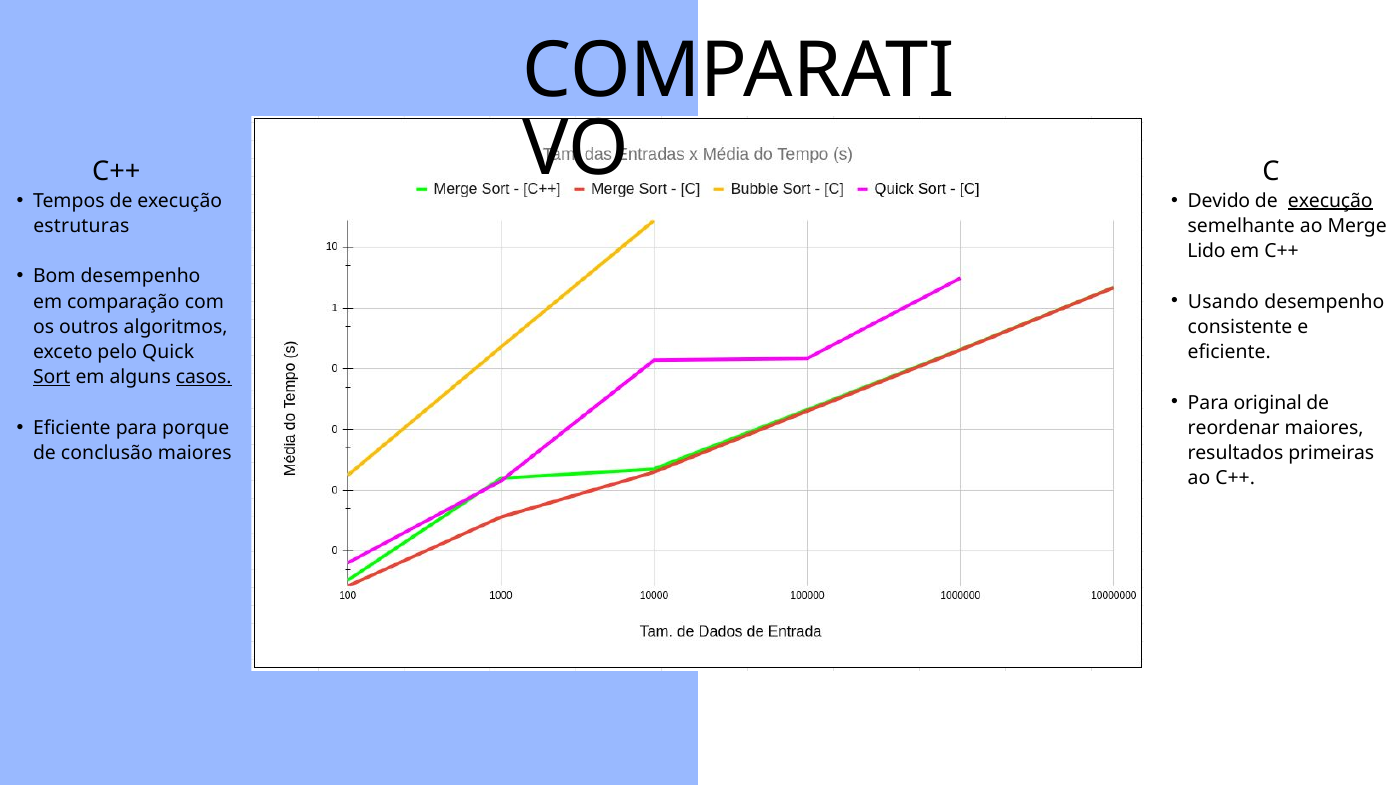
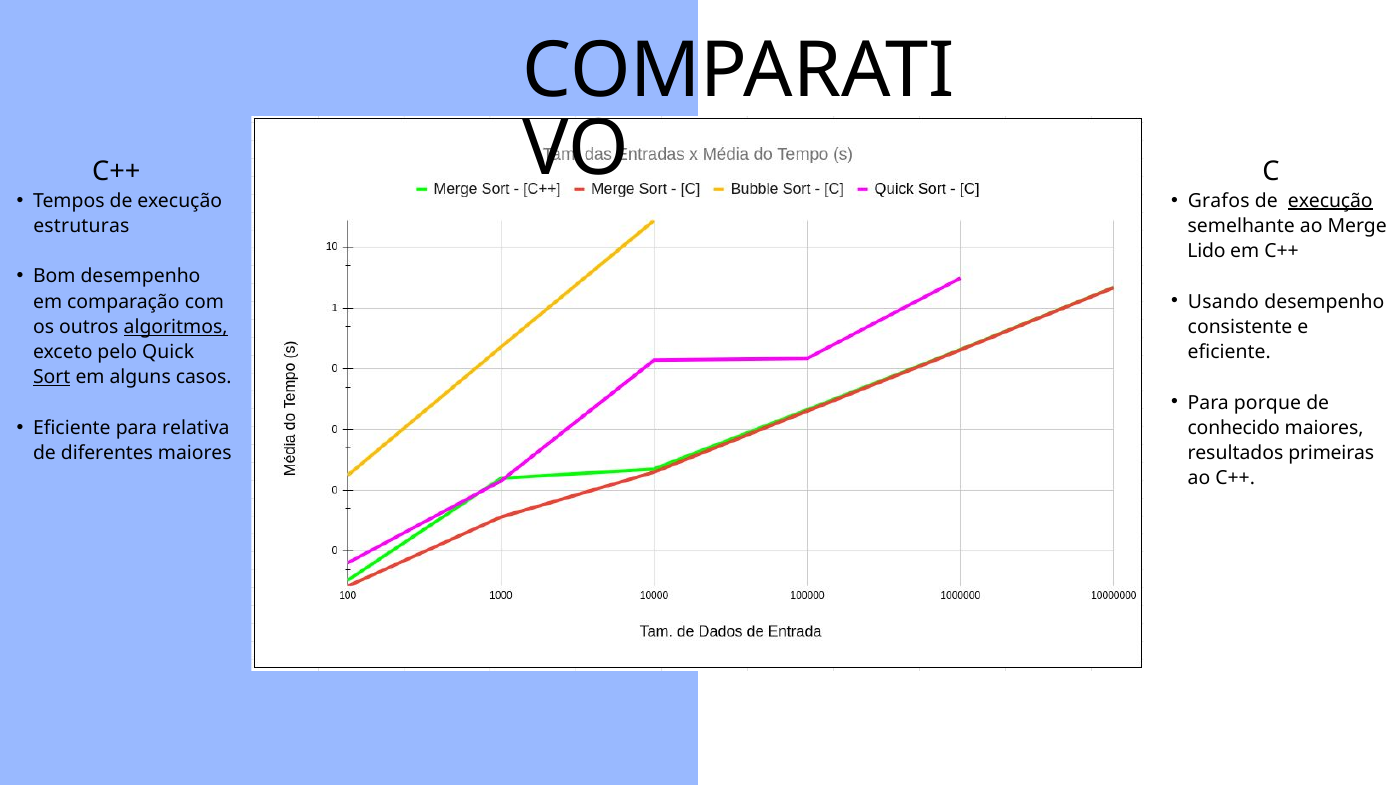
Devido: Devido -> Grafos
algoritmos underline: none -> present
casos underline: present -> none
original: original -> porque
porque: porque -> relativa
reordenar: reordenar -> conhecido
conclusão: conclusão -> diferentes
